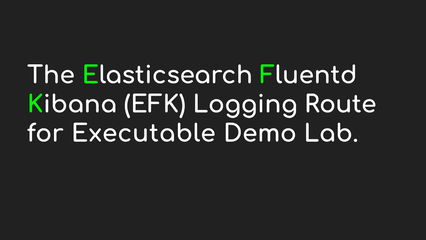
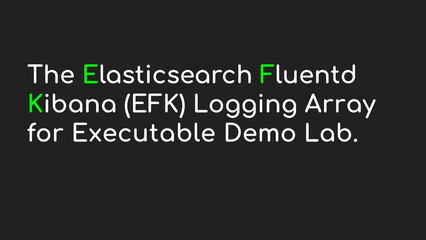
Route: Route -> Array
